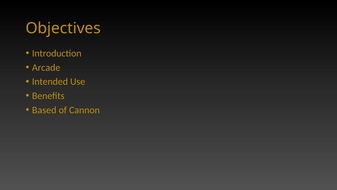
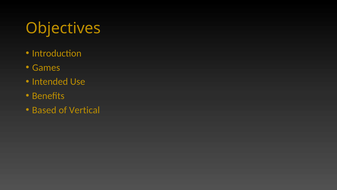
Arcade: Arcade -> Games
Cannon: Cannon -> Vertical
